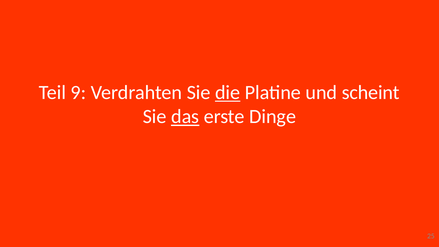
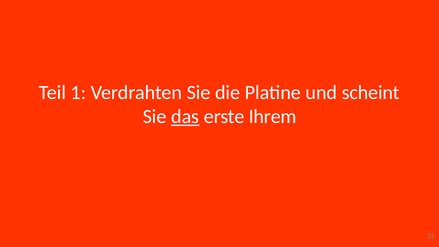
9: 9 -> 1
die underline: present -> none
Dinge: Dinge -> Ihrem
